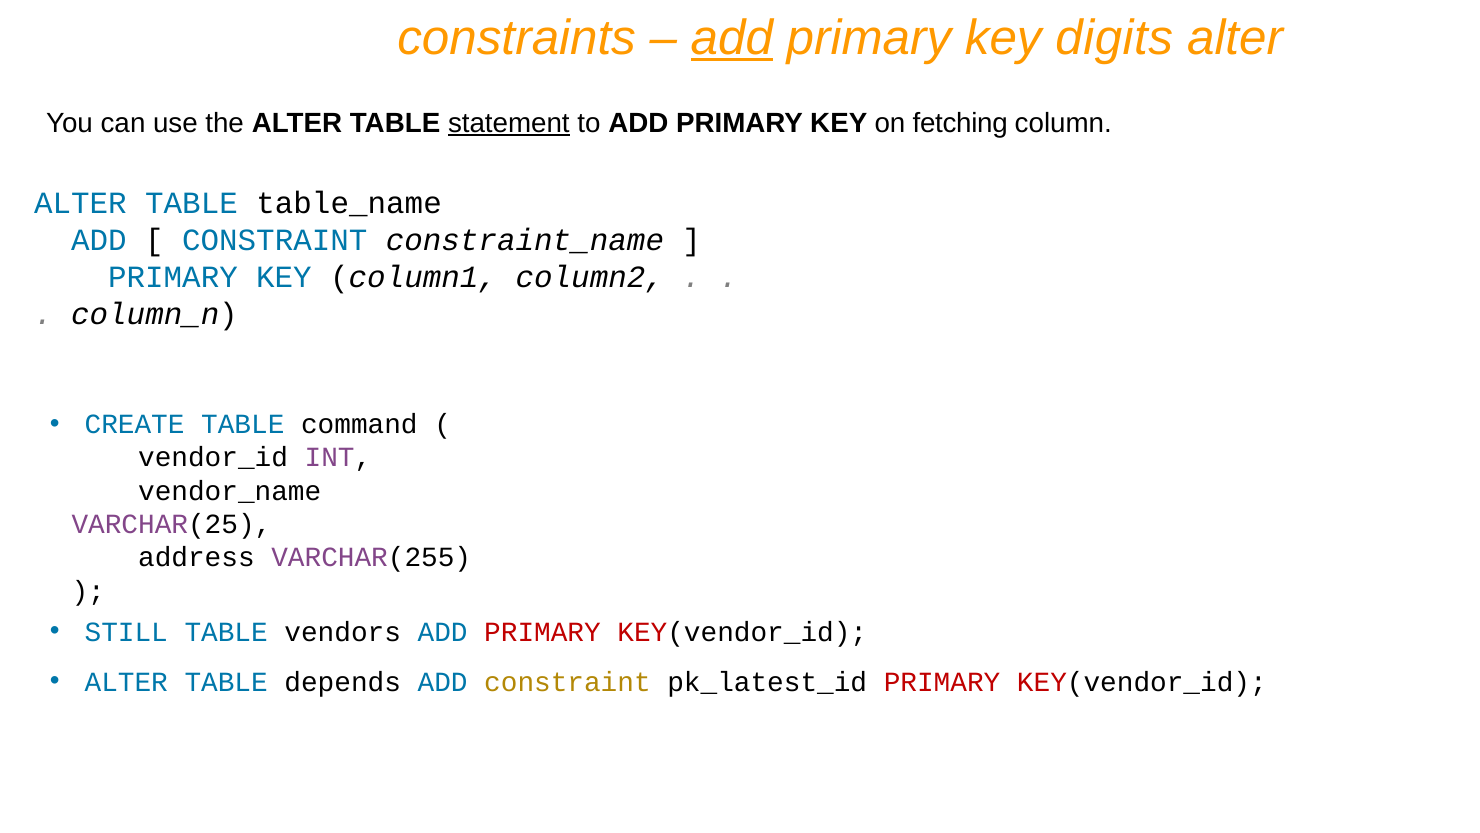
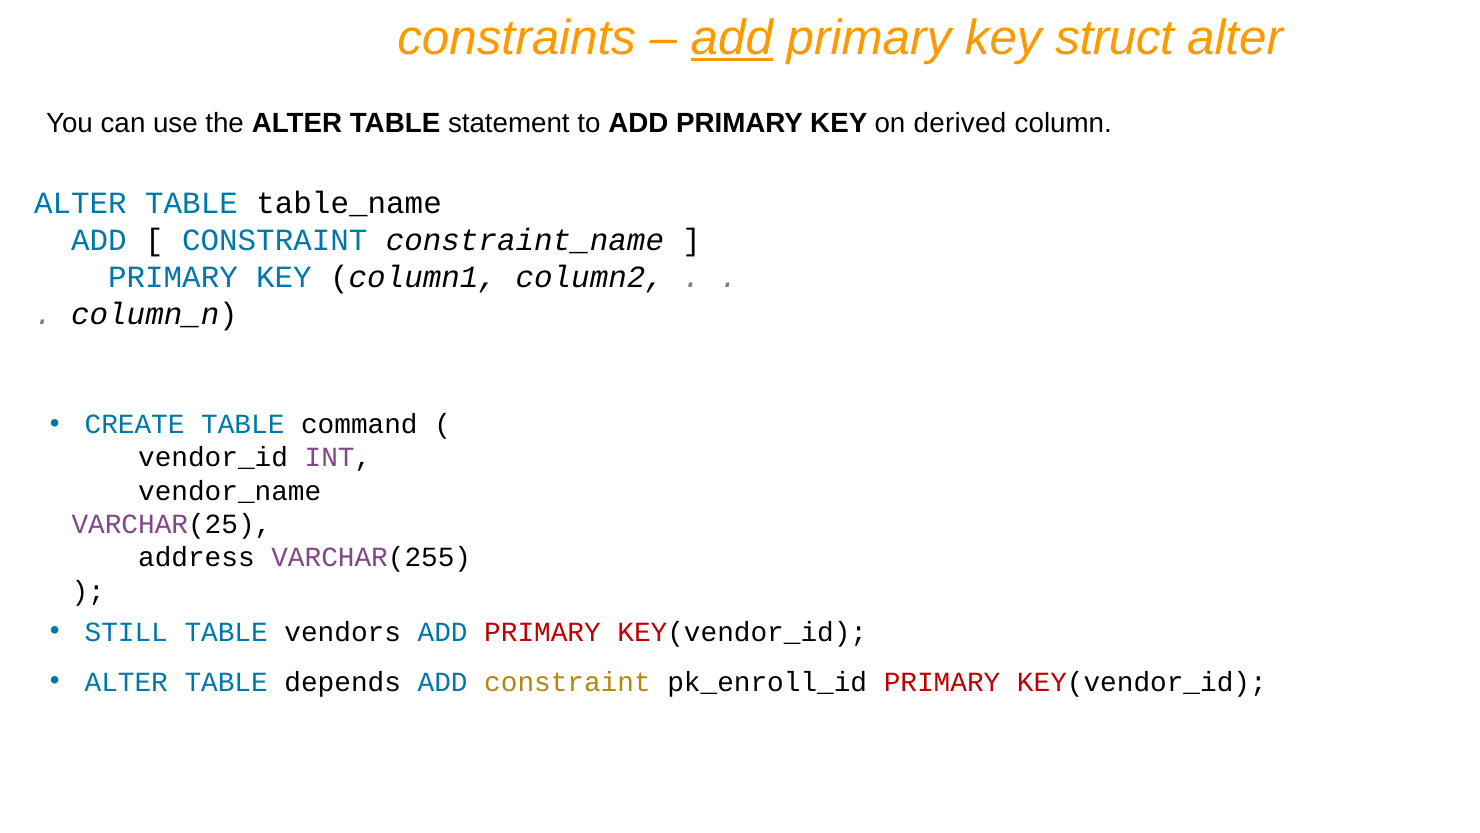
digits: digits -> struct
statement underline: present -> none
fetching: fetching -> derived
pk_latest_id: pk_latest_id -> pk_enroll_id
